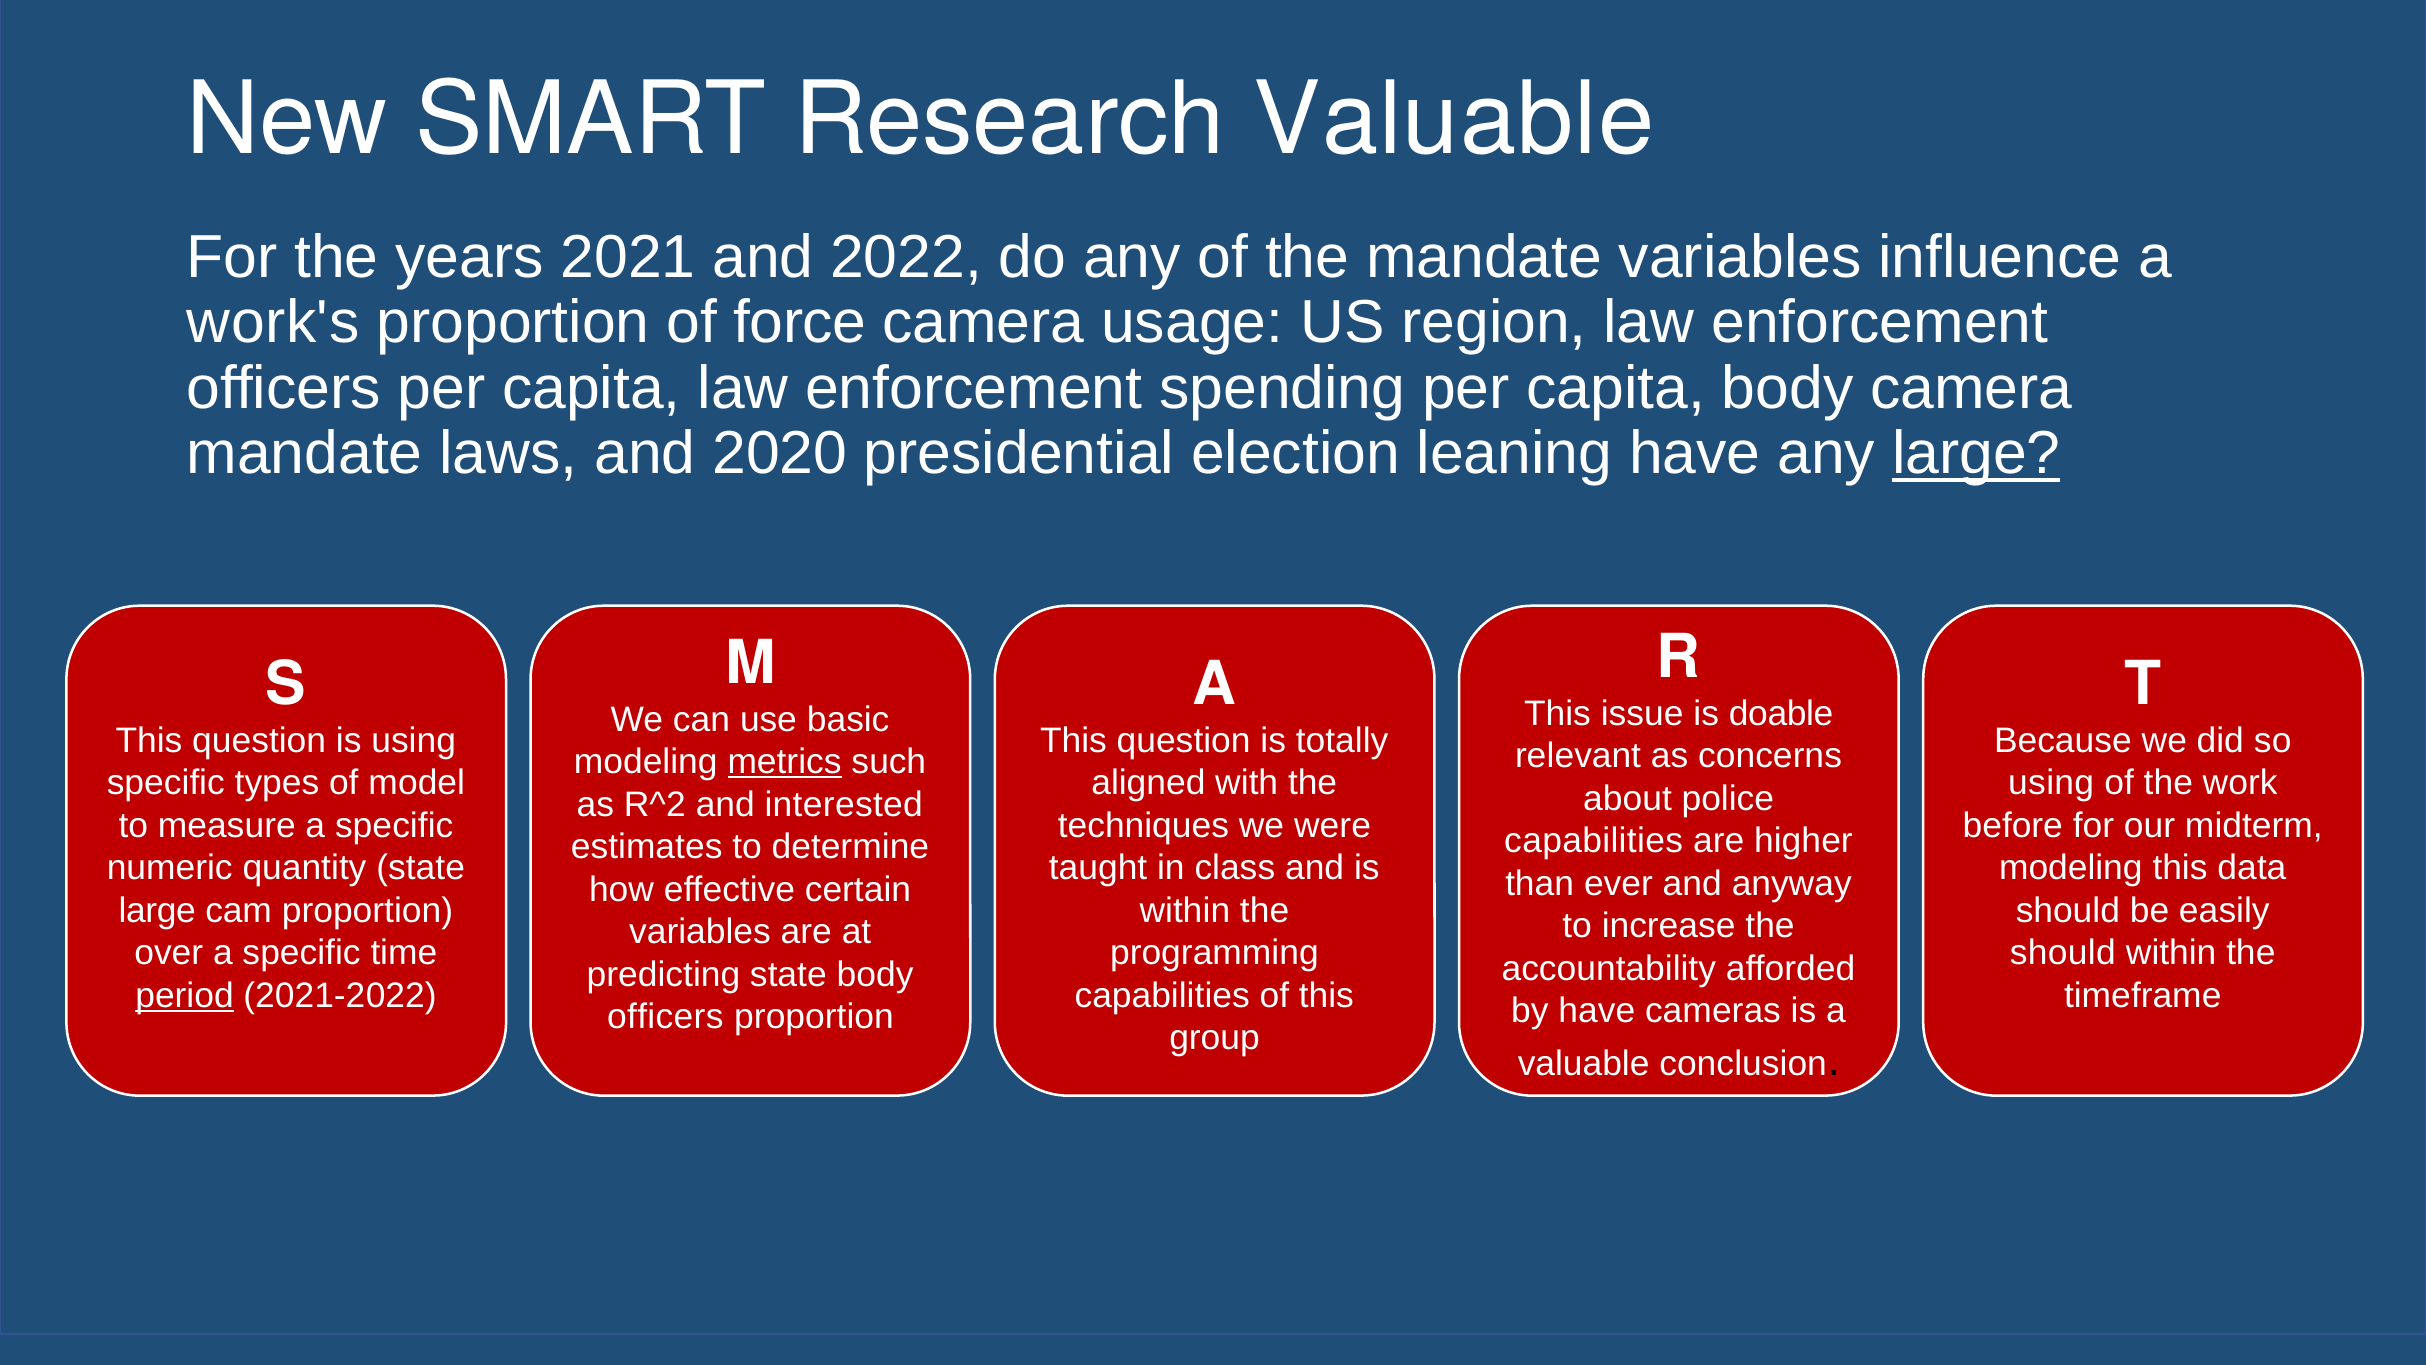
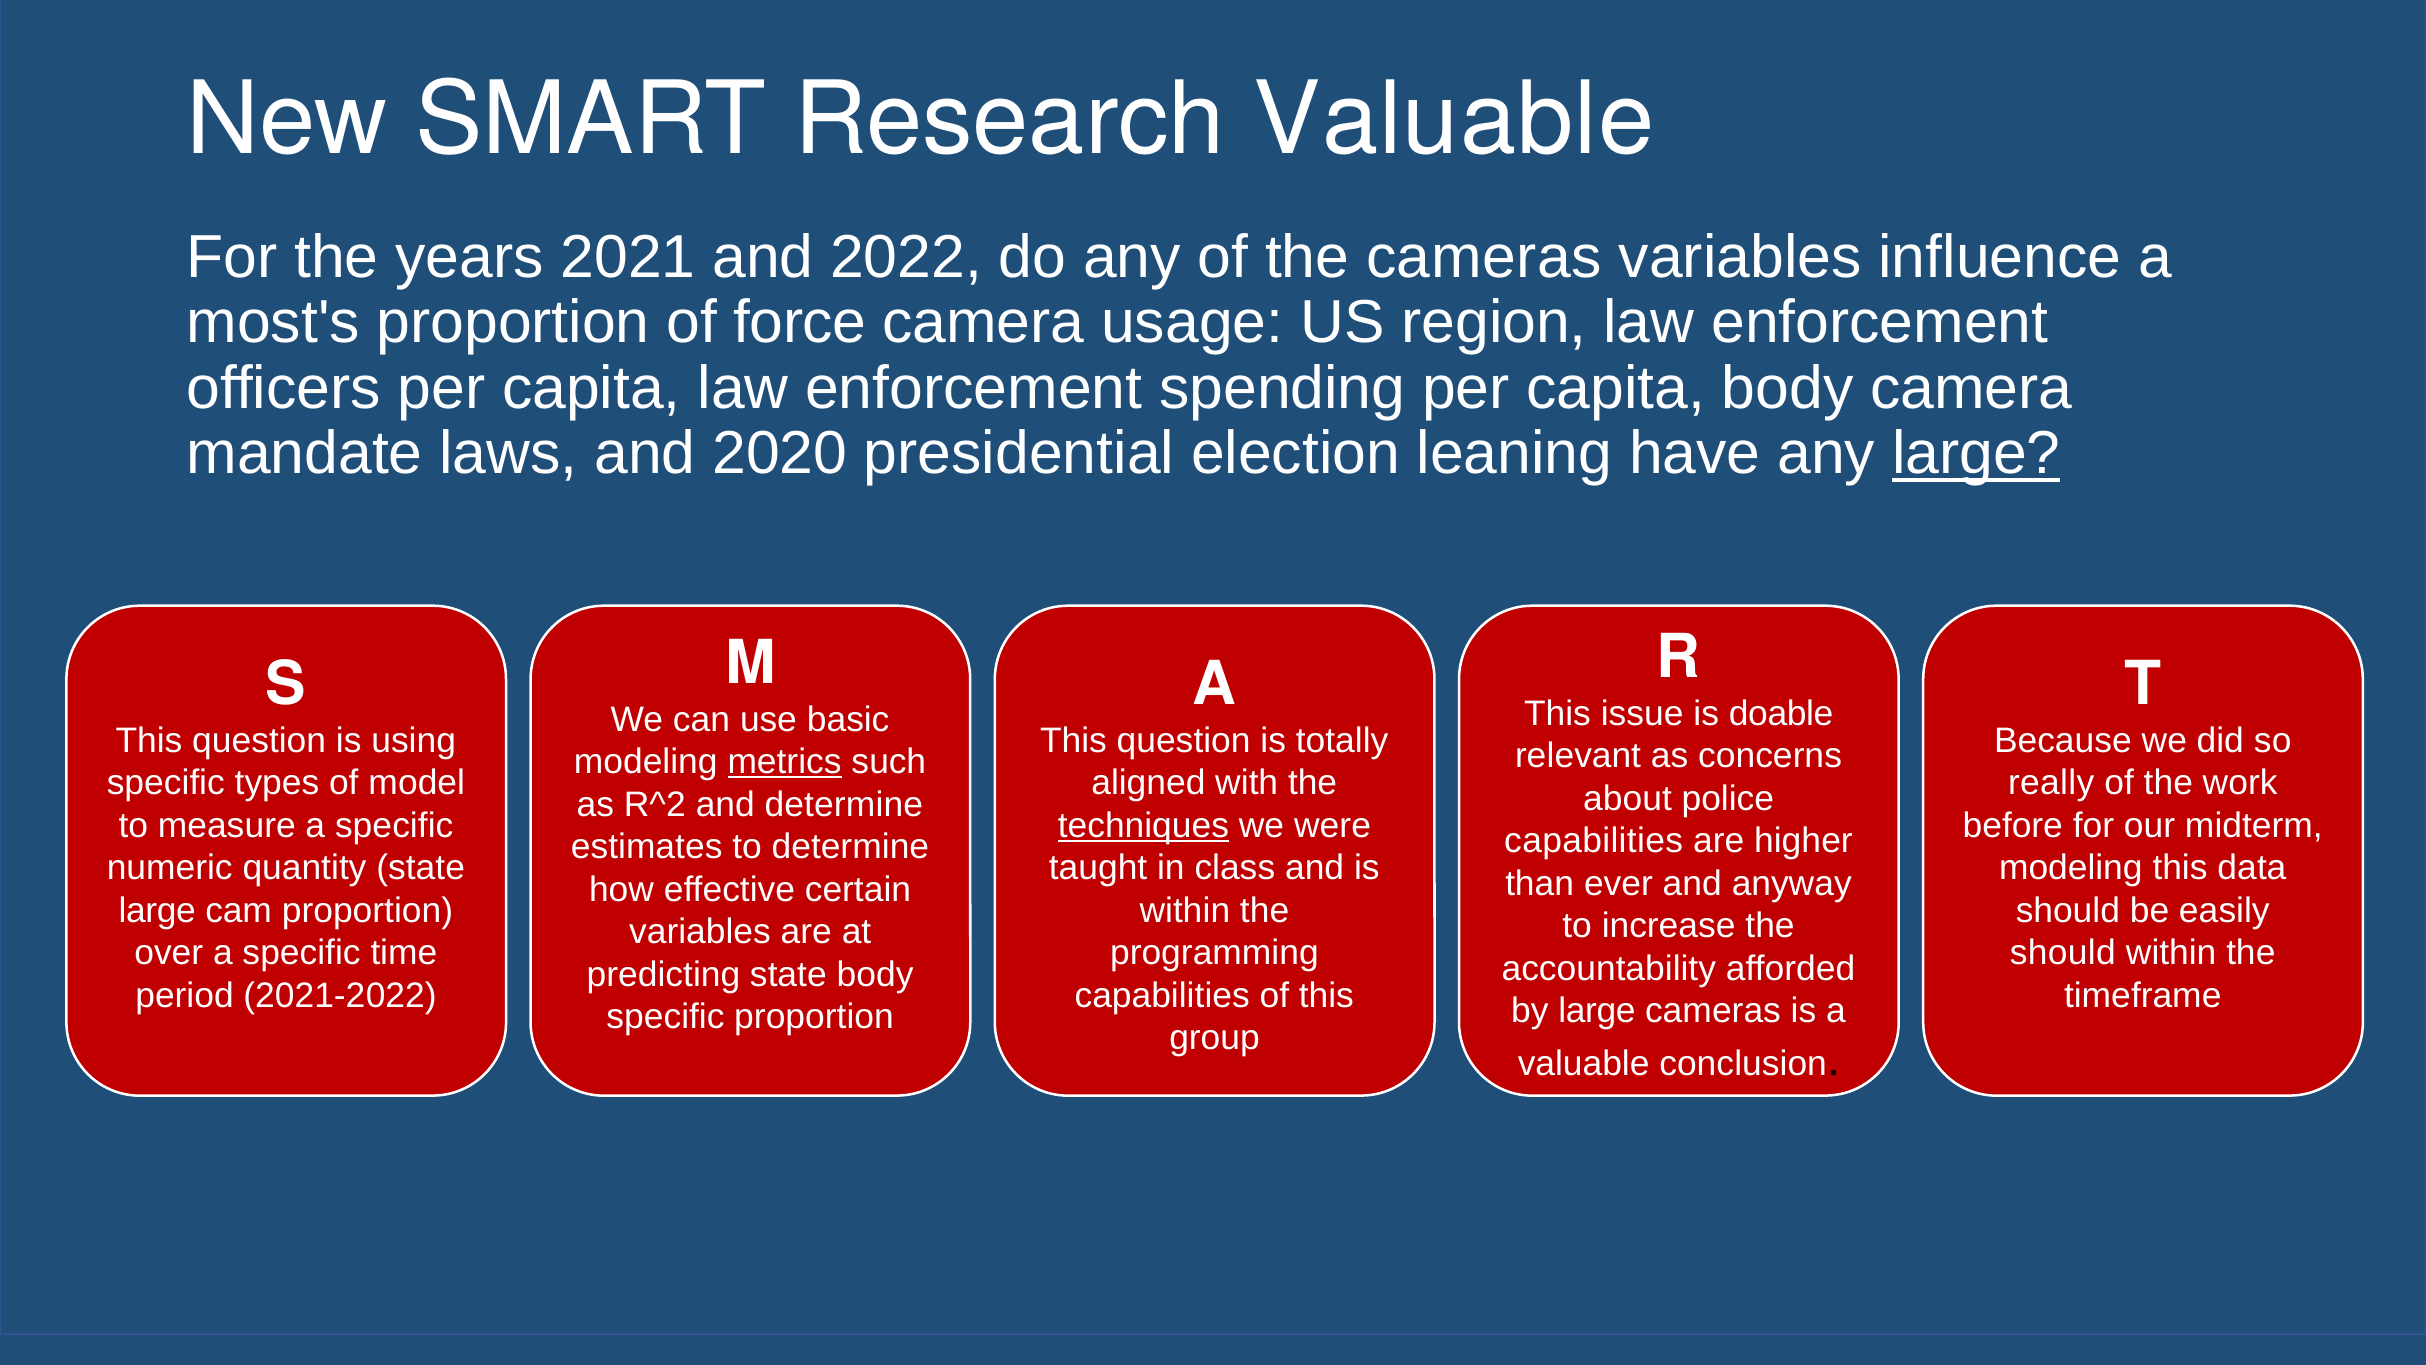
the mandate: mandate -> cameras
work's: work's -> most's
using at (2051, 783): using -> really
and interested: interested -> determine
techniques underline: none -> present
period underline: present -> none
by have: have -> large
officers at (665, 1017): officers -> specific
